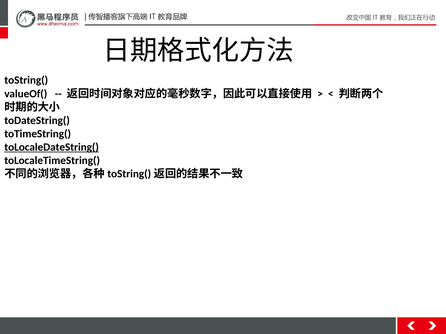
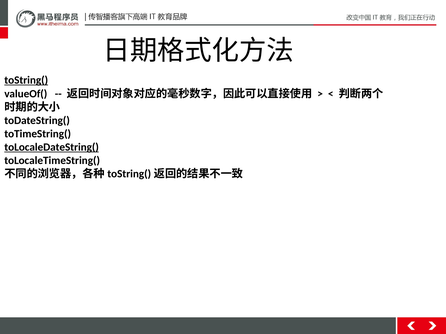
toString( underline: none -> present
